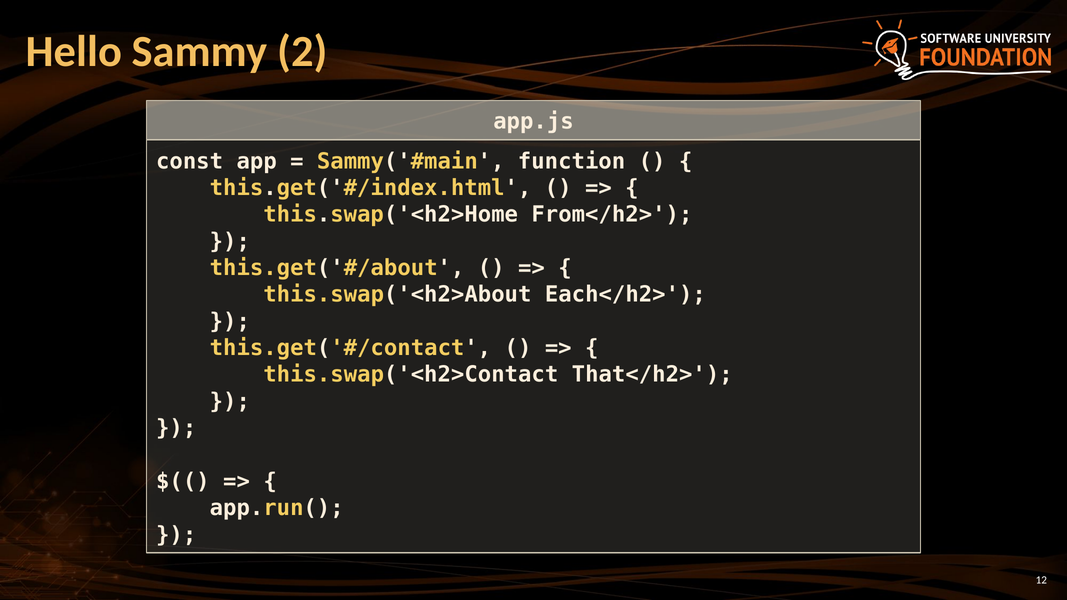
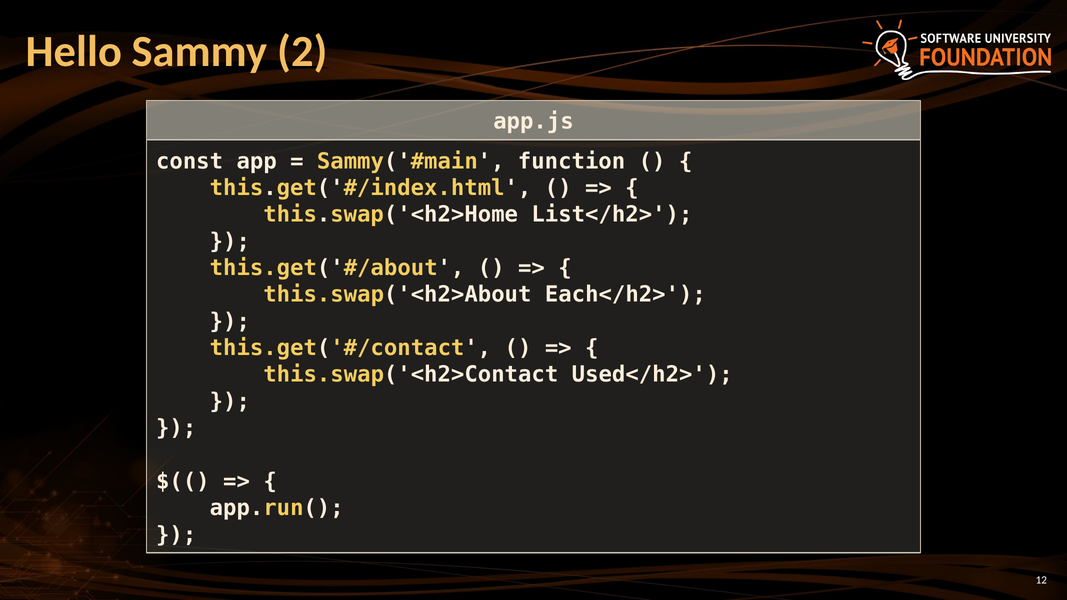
From</h2>: From</h2> -> List</h2>
That</h2>: That</h2> -> Used</h2>
